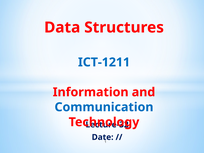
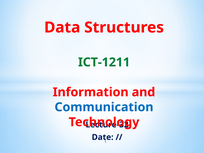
ICT-1211 colour: blue -> green
